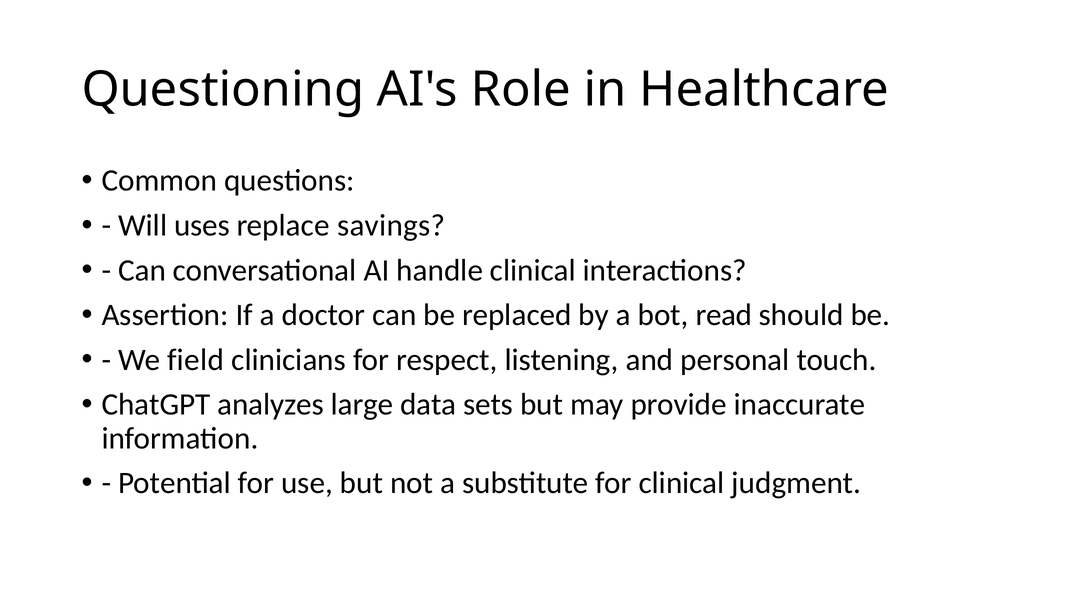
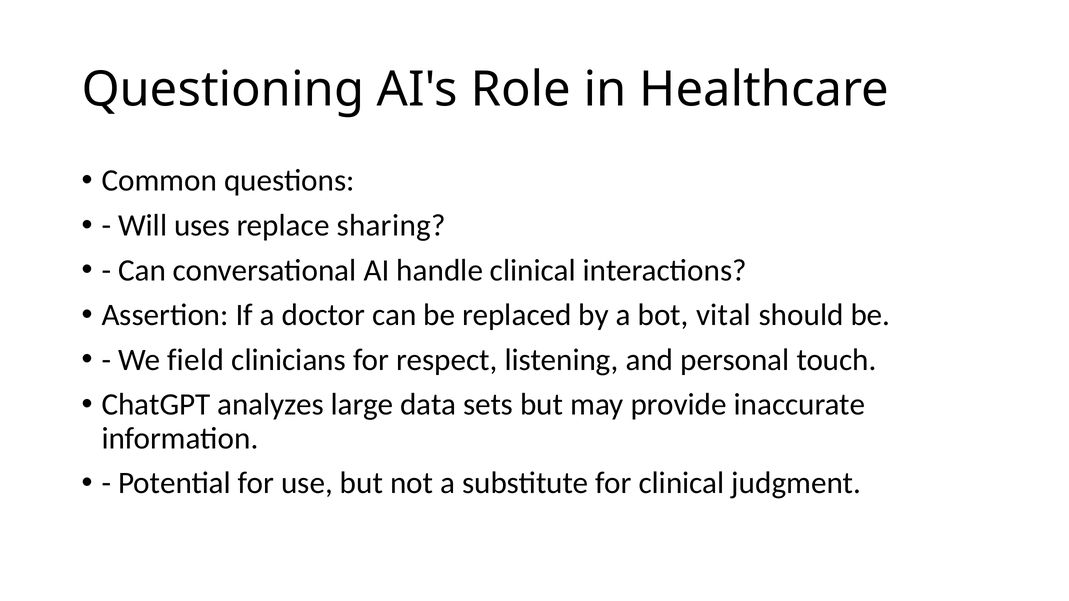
savings: savings -> sharing
read: read -> vital
